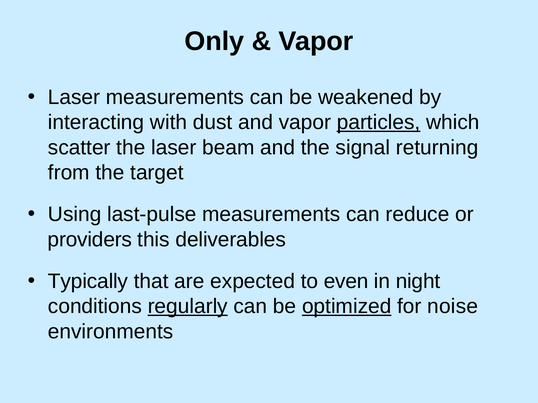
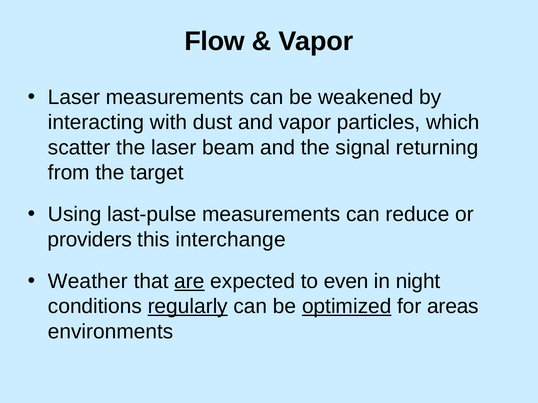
Only: Only -> Flow
particles underline: present -> none
deliverables: deliverables -> interchange
Typically: Typically -> Weather
are underline: none -> present
noise: noise -> areas
